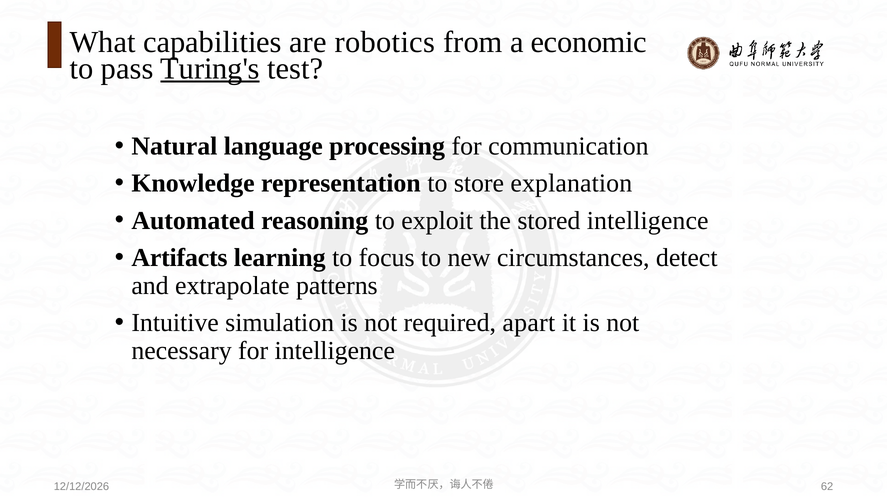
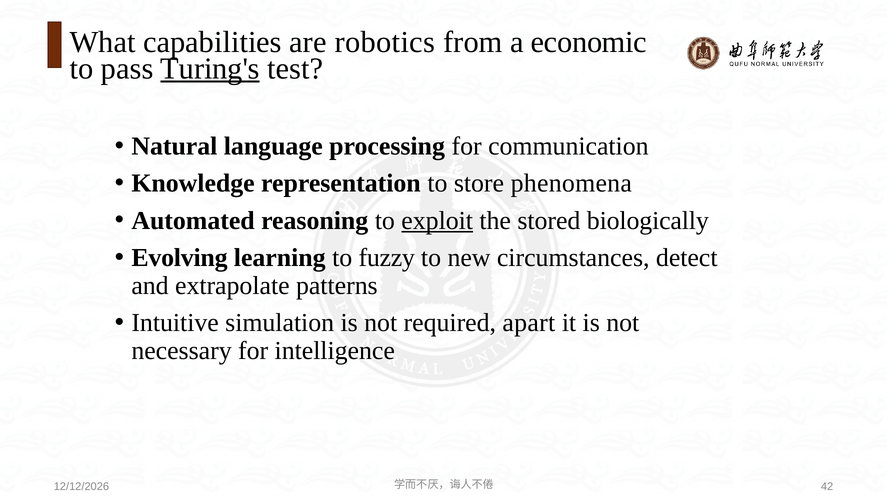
explanation: explanation -> phenomena
exploit underline: none -> present
stored intelligence: intelligence -> biologically
Artifacts: Artifacts -> Evolving
focus: focus -> fuzzy
62: 62 -> 42
